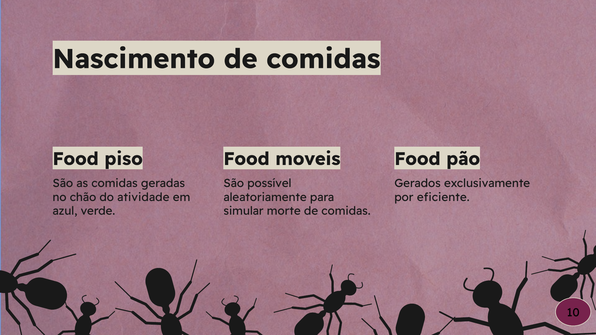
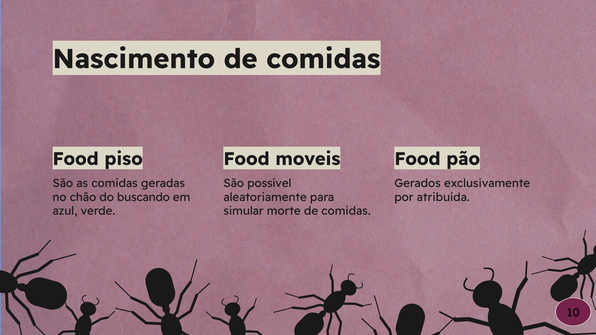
atividade: atividade -> buscando
eficiente: eficiente -> atribuída
